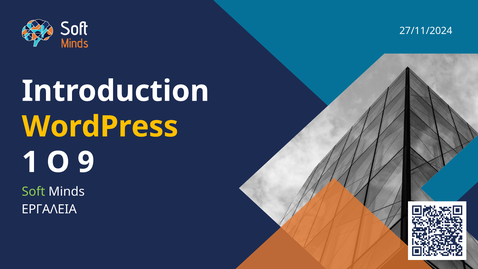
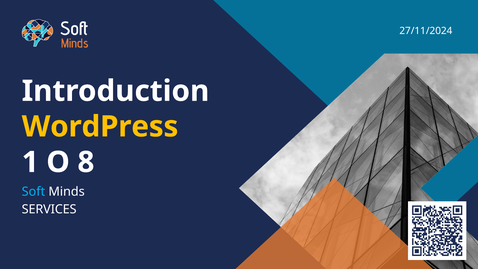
9: 9 -> 8
Soft colour: light green -> light blue
ΕΡΓΑΛΕΙΑ: ΕΡΓΑΛΕΙΑ -> SERVICES
